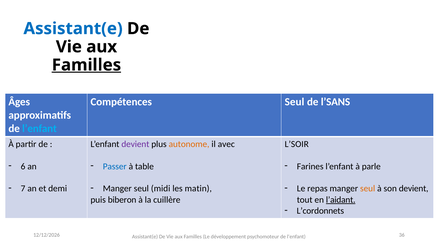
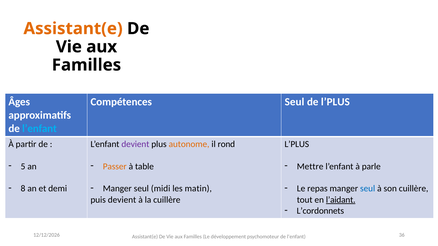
Assistant(e at (73, 29) colour: blue -> orange
Familles at (86, 65) underline: present -> none
de l’SANS: l’SANS -> l’PLUS
avec: avec -> rond
L’SOIR at (297, 144): L’SOIR -> L’PLUS
6: 6 -> 5
Passer colour: blue -> orange
Farines: Farines -> Mettre
7: 7 -> 8
seul at (368, 189) colour: orange -> blue
son devient: devient -> cuillère
puis biberon: biberon -> devient
